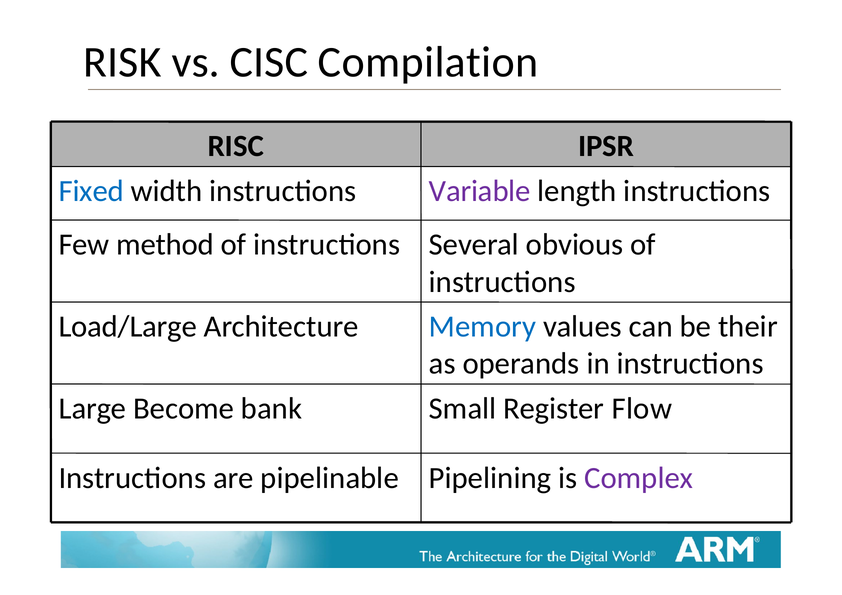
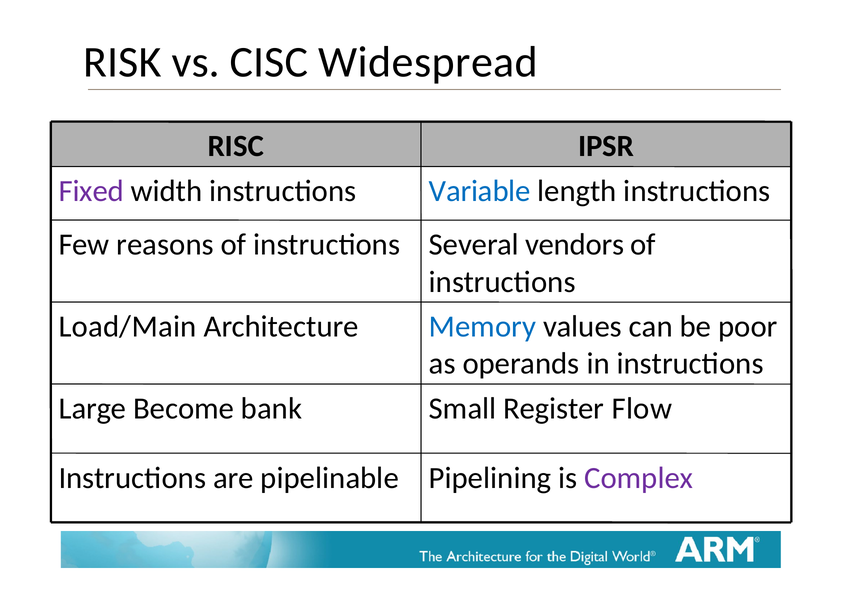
Compilation: Compilation -> Widespread
Fixed colour: blue -> purple
Variable colour: purple -> blue
method: method -> reasons
obvious: obvious -> vendors
Load/Large: Load/Large -> Load/Main
their: their -> poor
